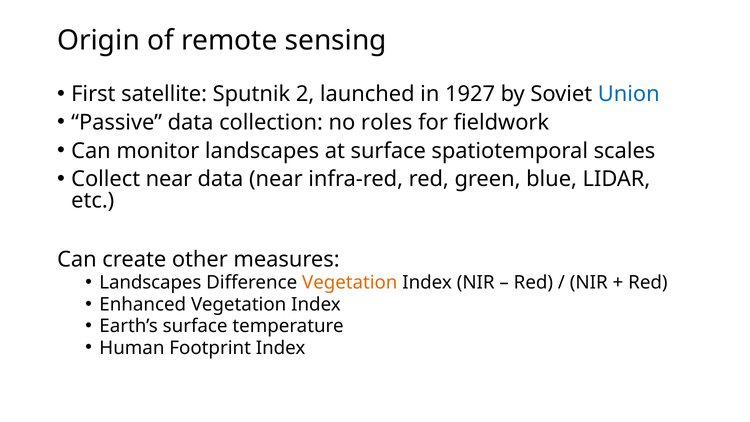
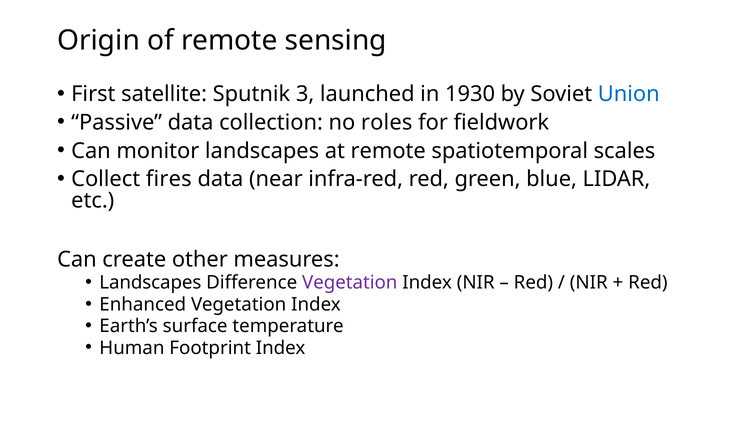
2: 2 -> 3
1927: 1927 -> 1930
at surface: surface -> remote
Collect near: near -> fires
Vegetation at (350, 283) colour: orange -> purple
